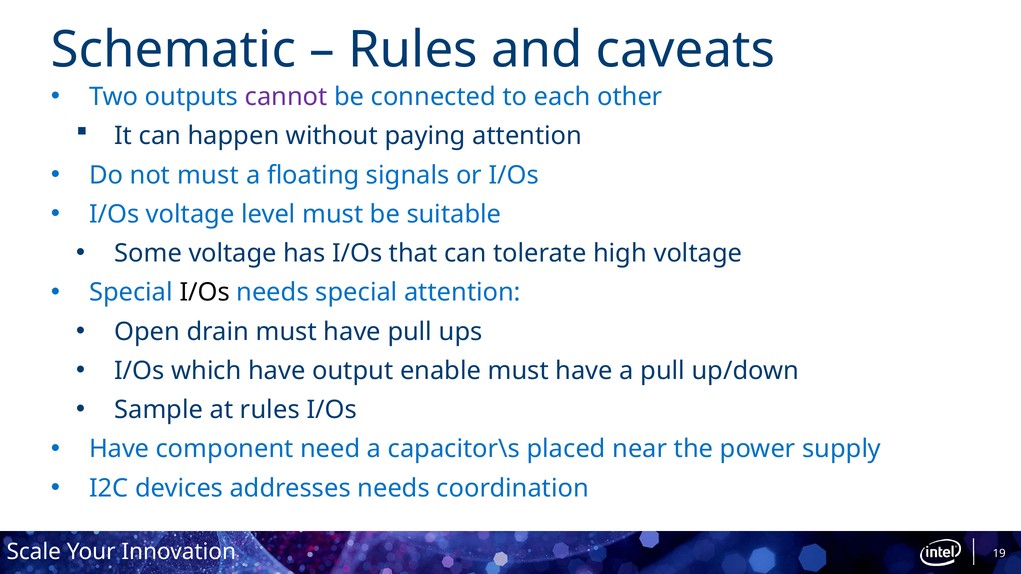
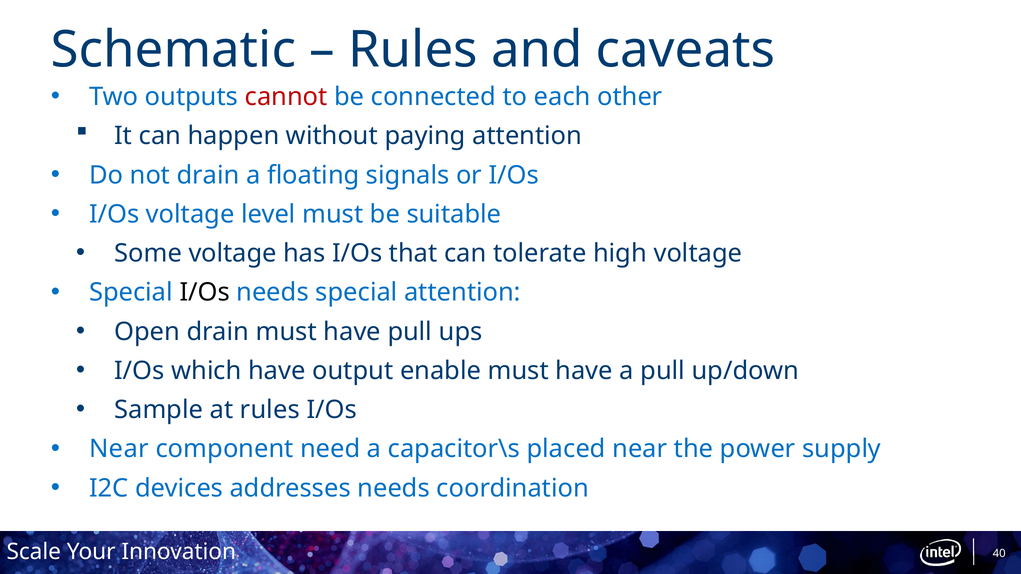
cannot colour: purple -> red
not must: must -> drain
Have at (119, 449): Have -> Near
19: 19 -> 40
